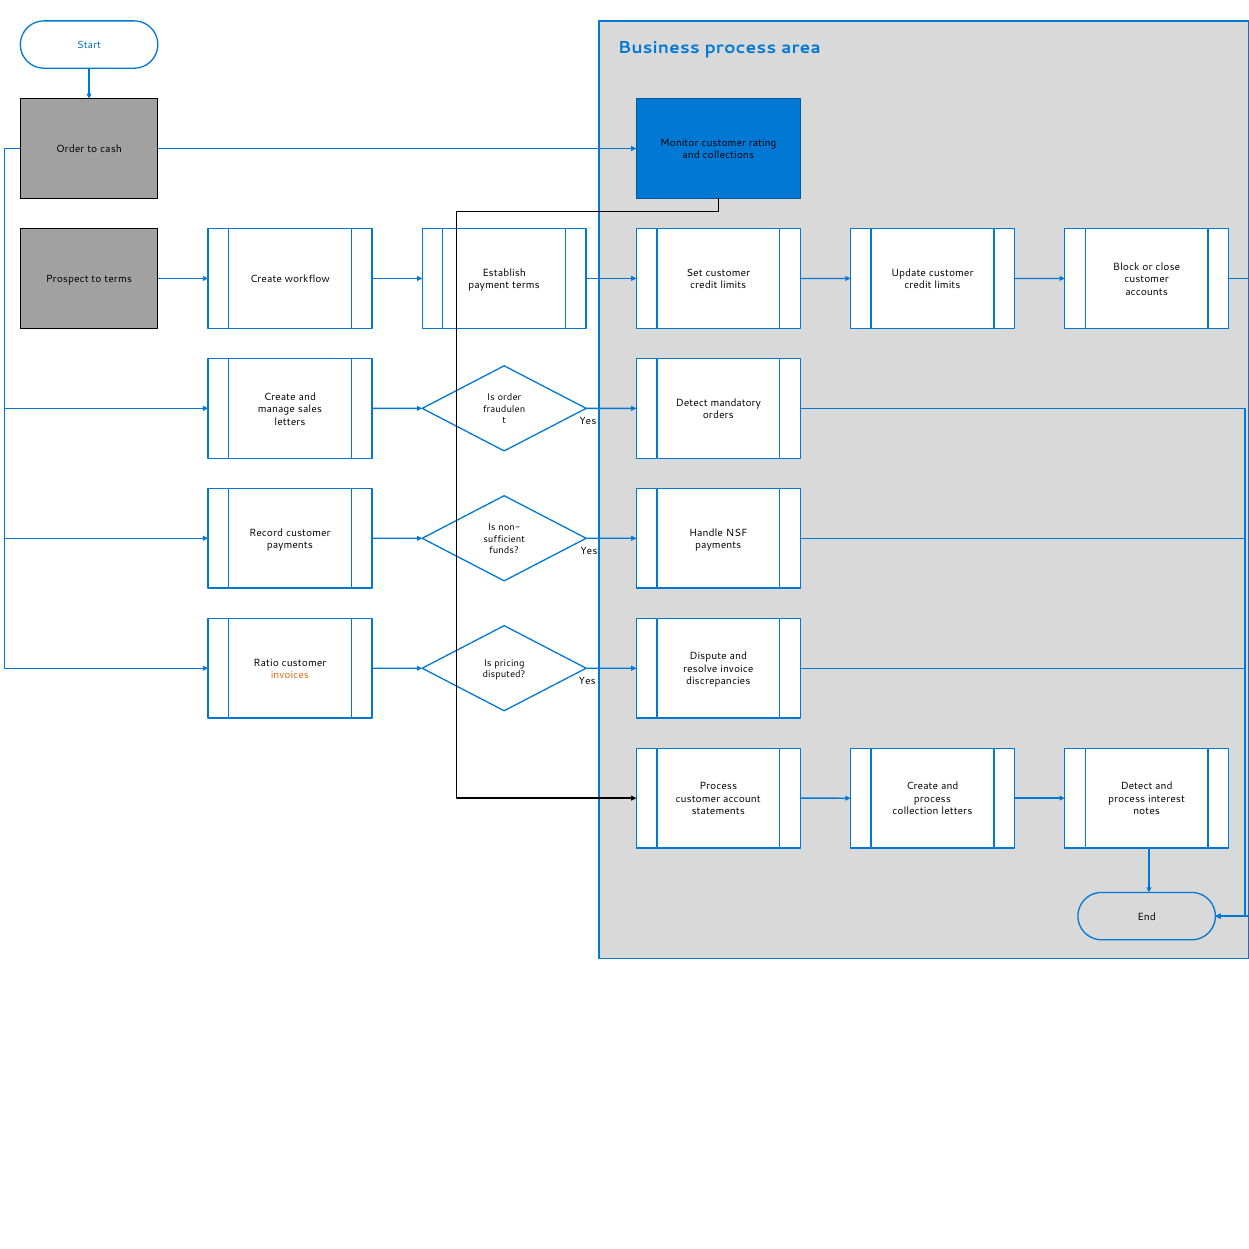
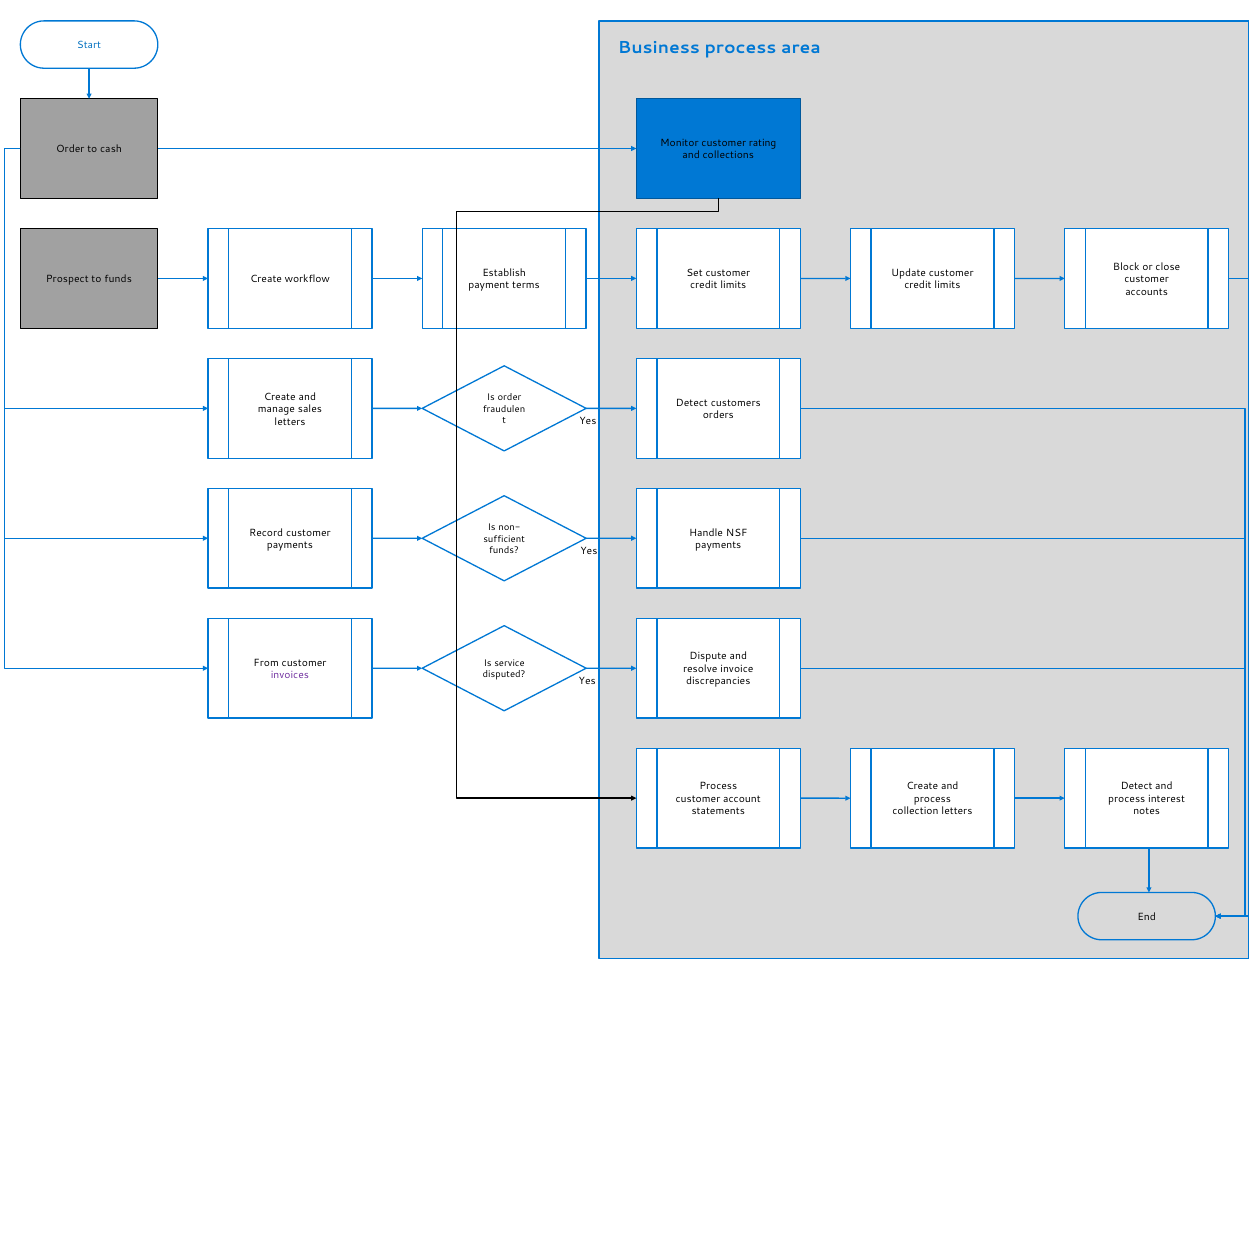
to terms: terms -> funds
mandatory: mandatory -> customers
Ratio: Ratio -> From
pricing: pricing -> service
invoices colour: orange -> purple
